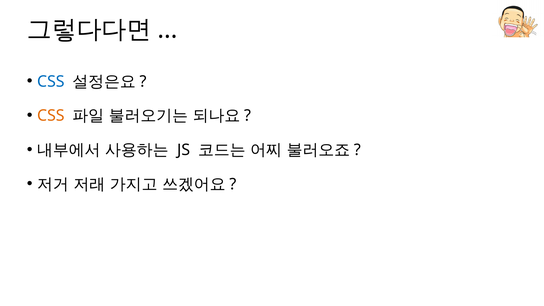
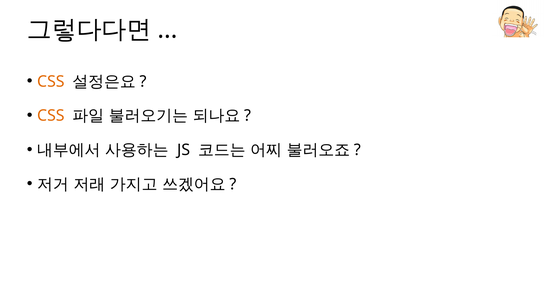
CSS at (51, 81) colour: blue -> orange
